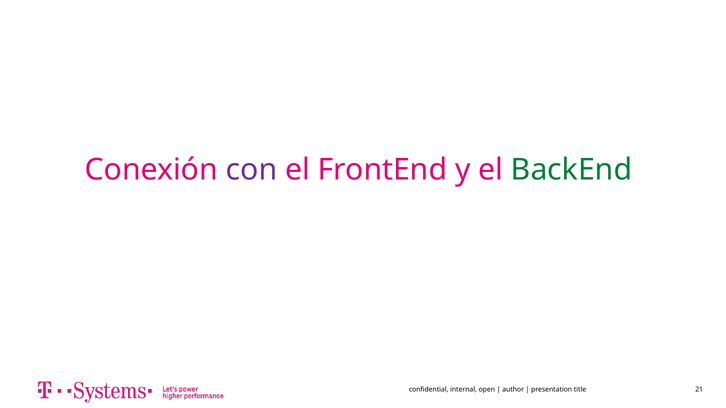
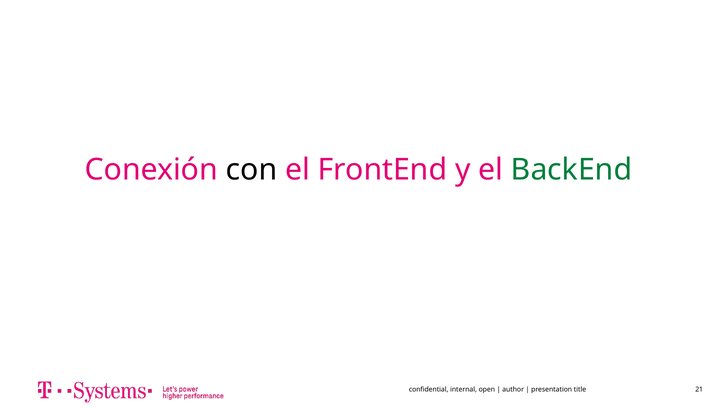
con colour: purple -> black
